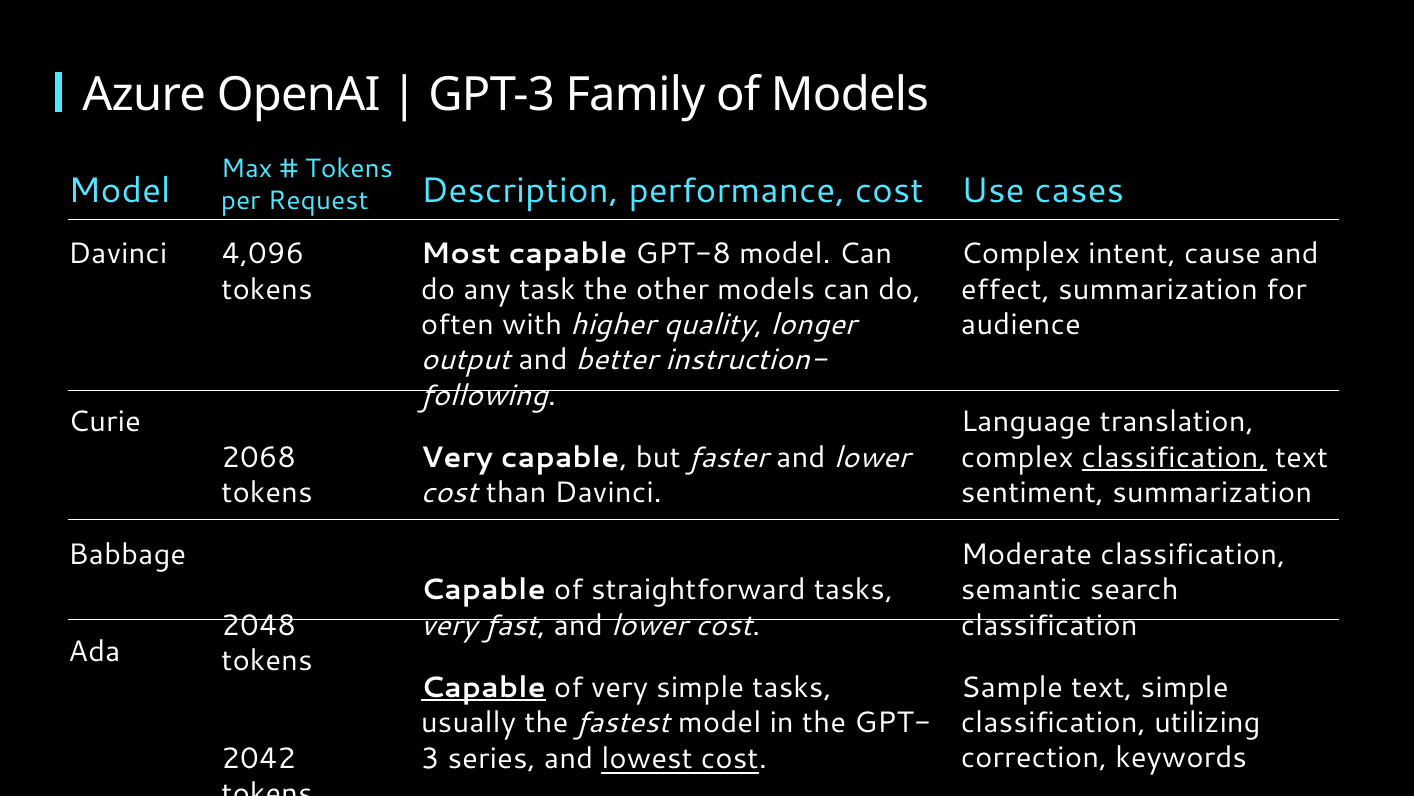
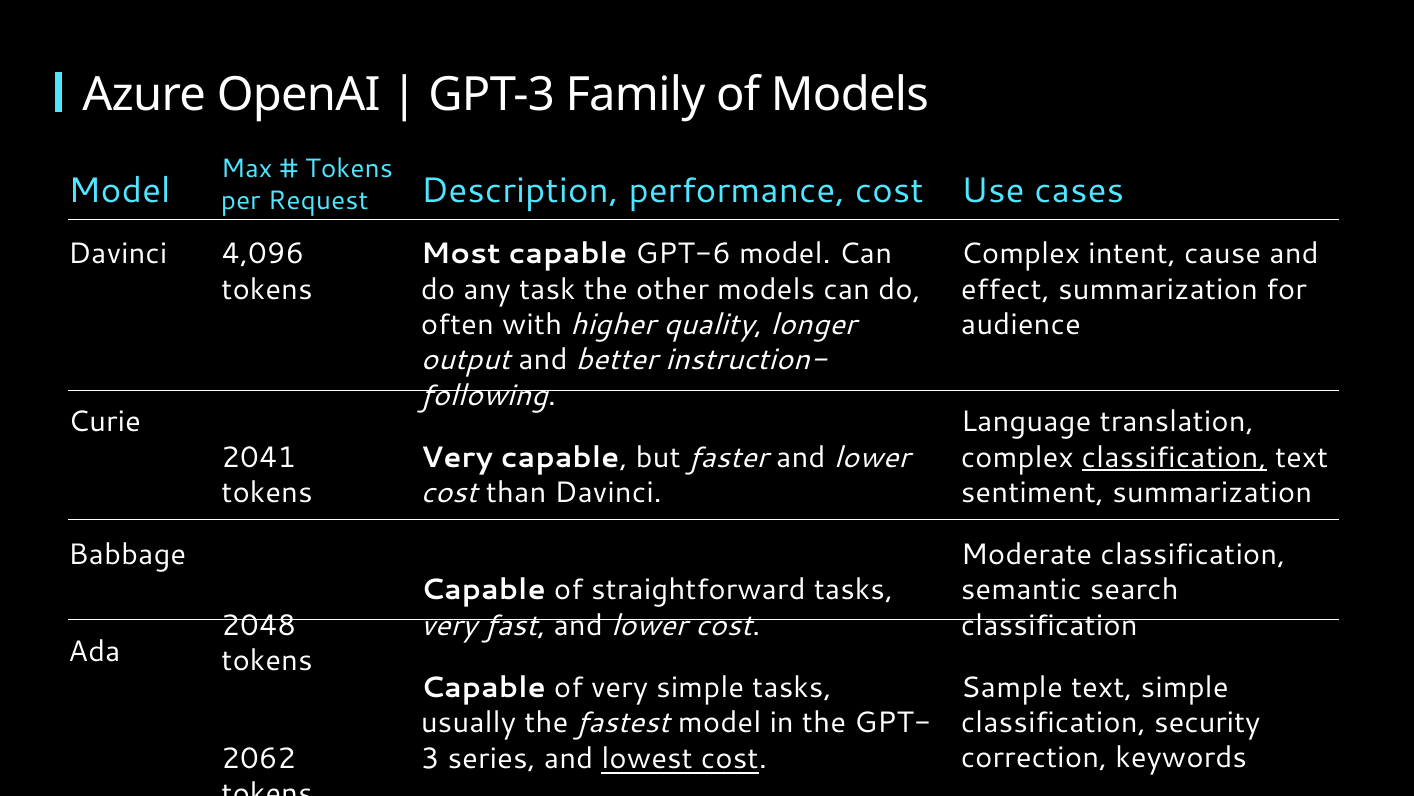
GPT-8: GPT-8 -> GPT-6
2068: 2068 -> 2041
Capable at (483, 687) underline: present -> none
utilizing: utilizing -> security
2042: 2042 -> 2062
